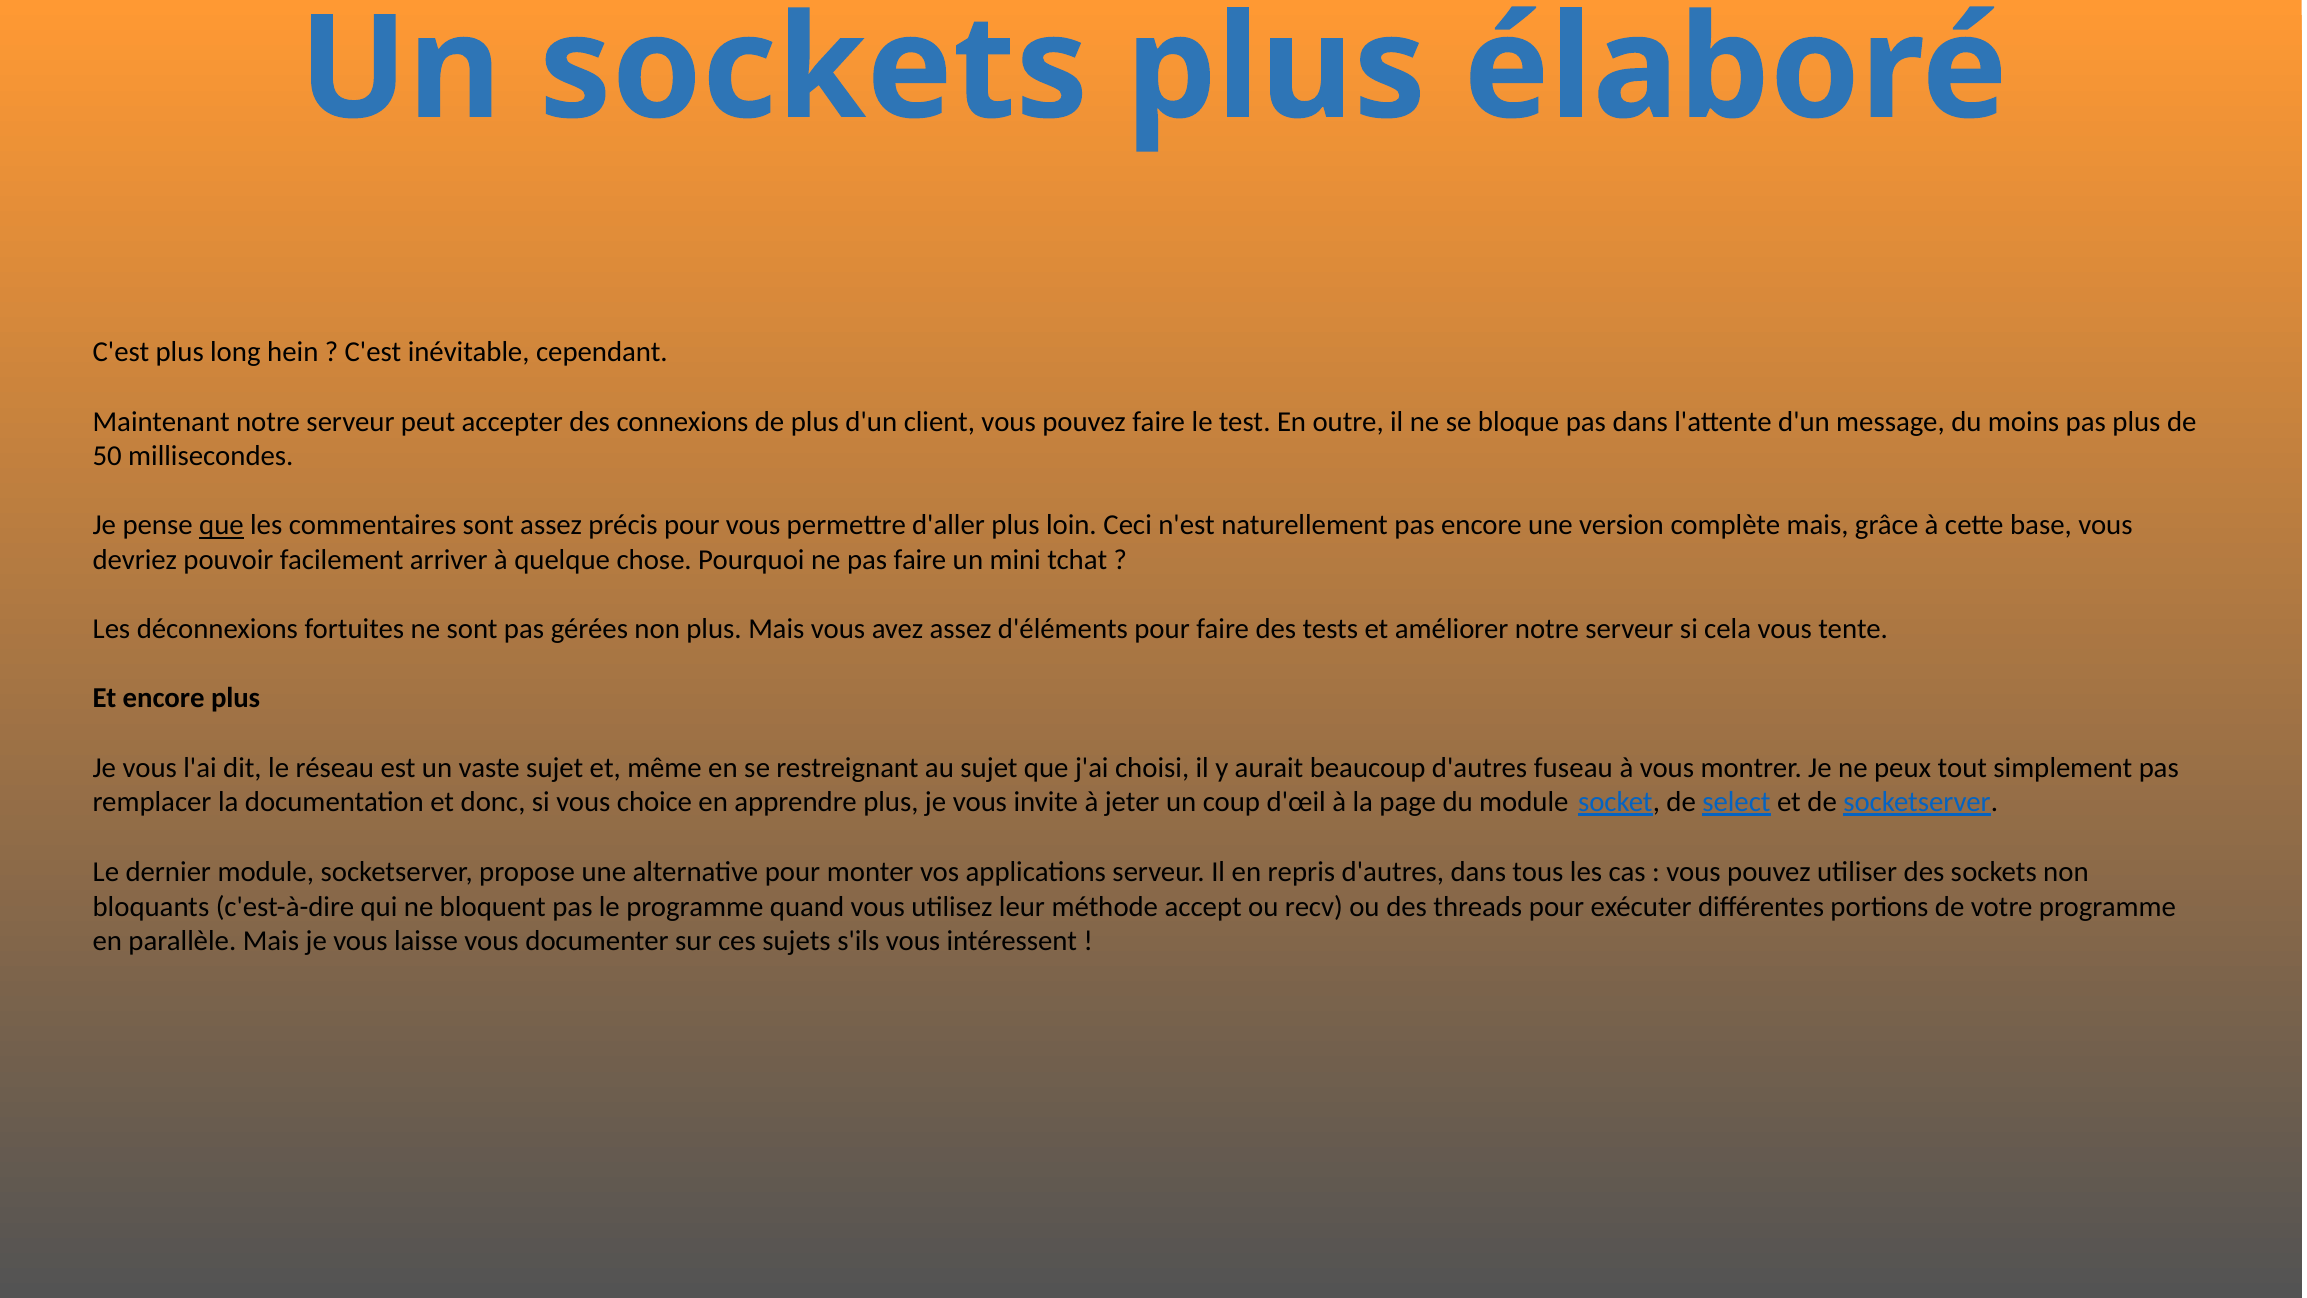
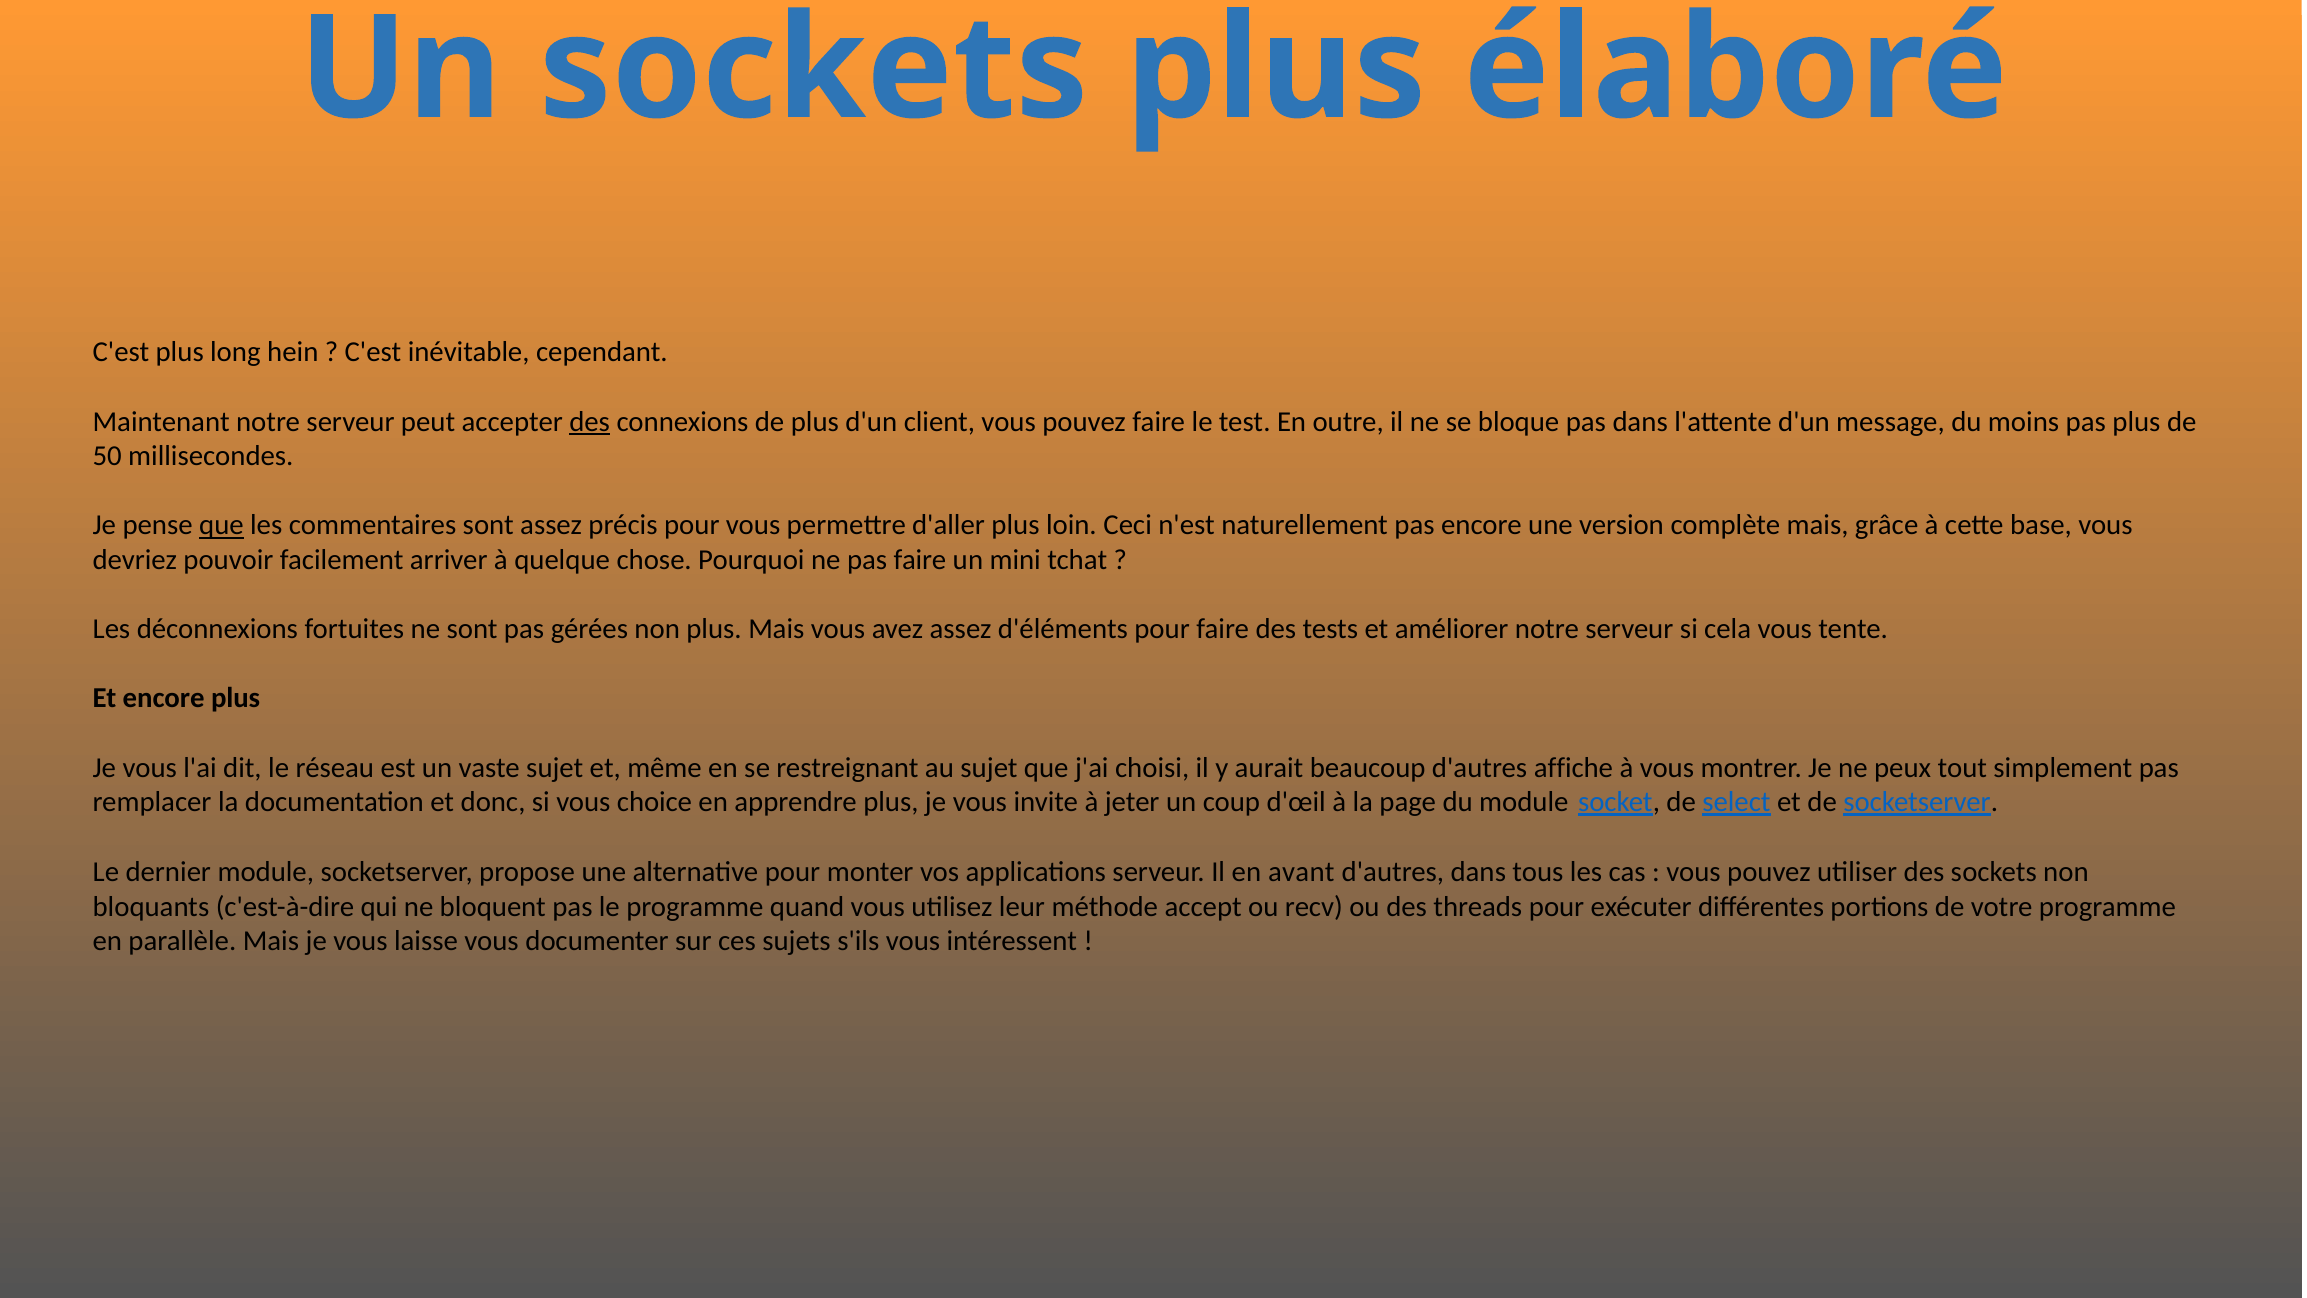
des at (590, 421) underline: none -> present
fuseau: fuseau -> affiche
repris: repris -> avant
